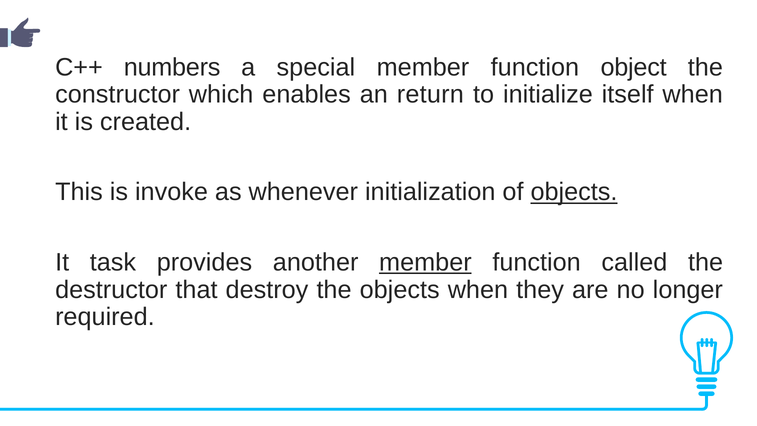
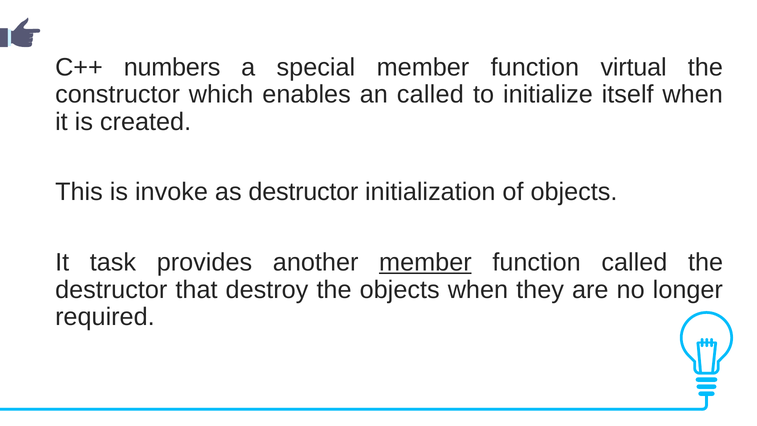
object: object -> virtual
an return: return -> called
as whenever: whenever -> destructor
objects at (574, 192) underline: present -> none
